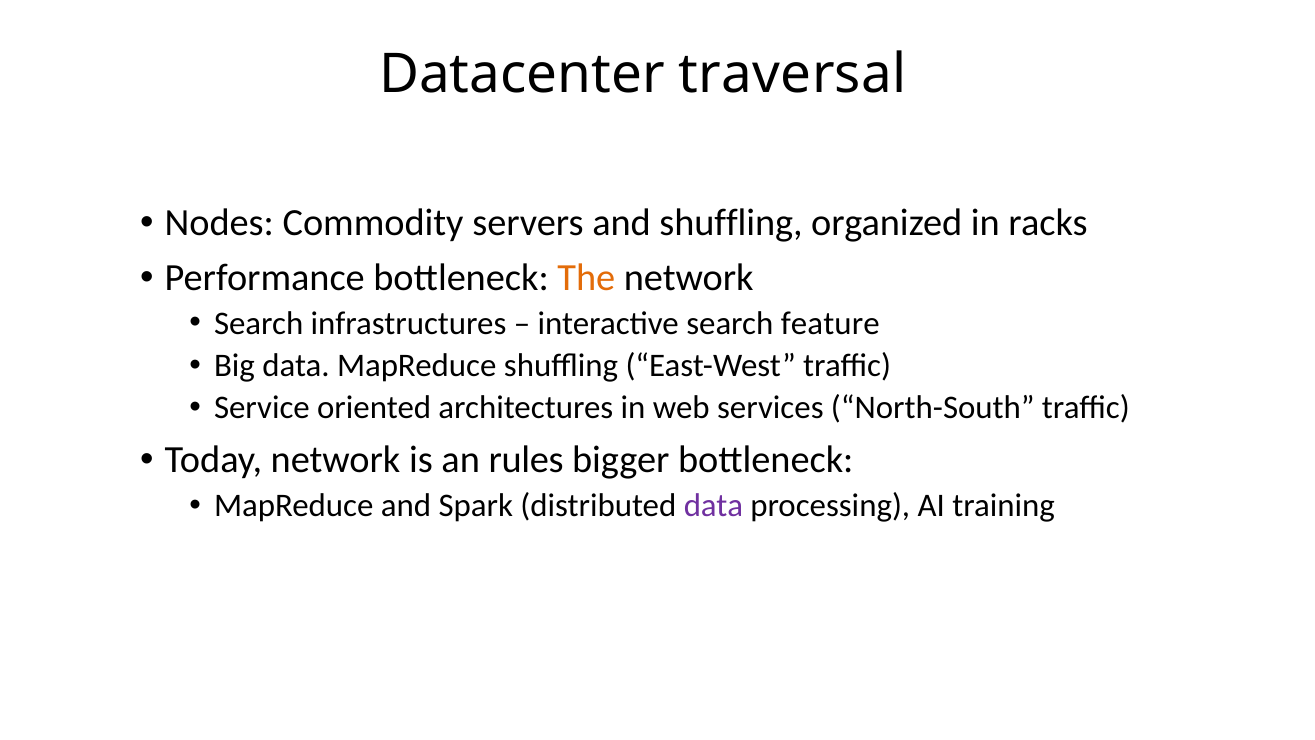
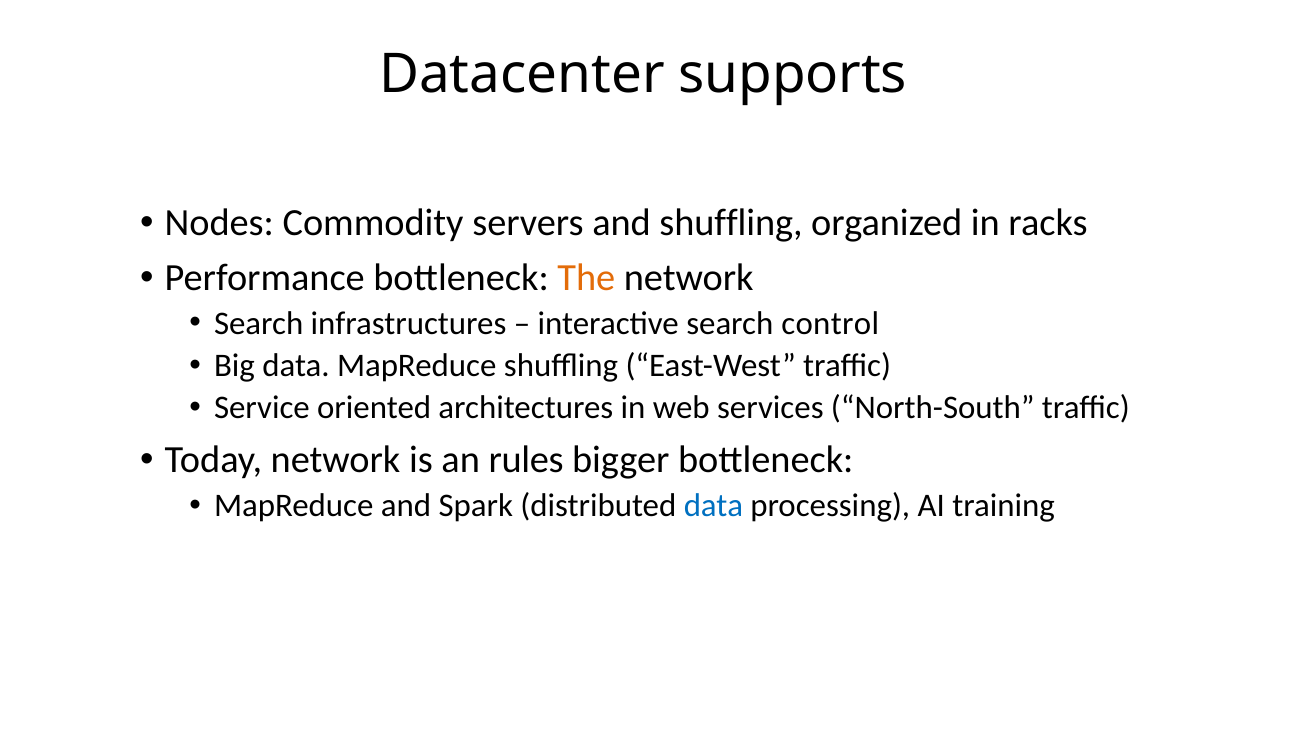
traversal: traversal -> supports
feature: feature -> control
data at (713, 505) colour: purple -> blue
